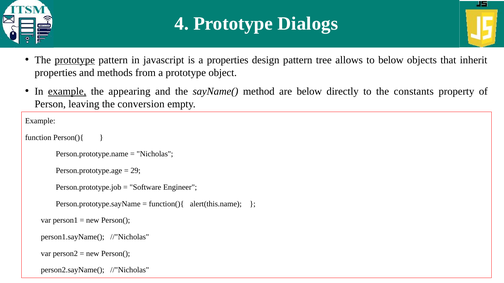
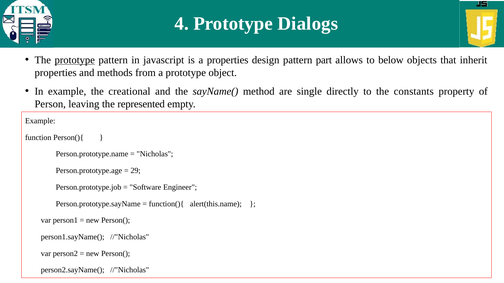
tree: tree -> part
example at (67, 92) underline: present -> none
appearing: appearing -> creational
are below: below -> single
conversion: conversion -> represented
